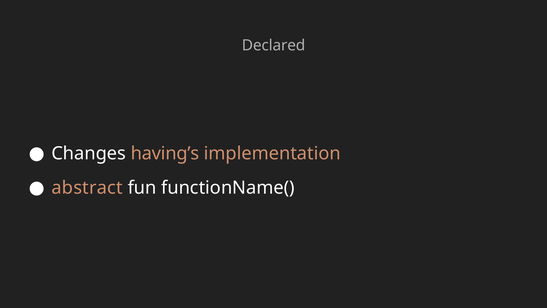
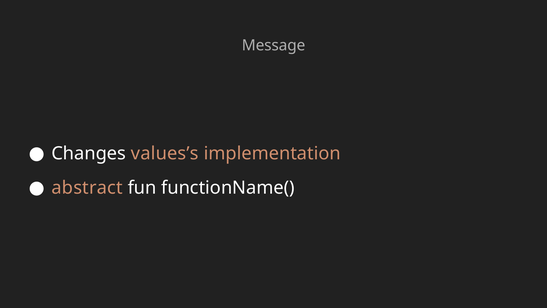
Declared: Declared -> Message
having’s: having’s -> values’s
